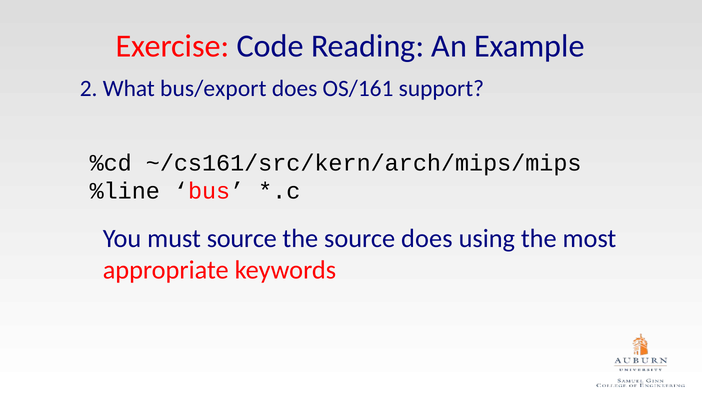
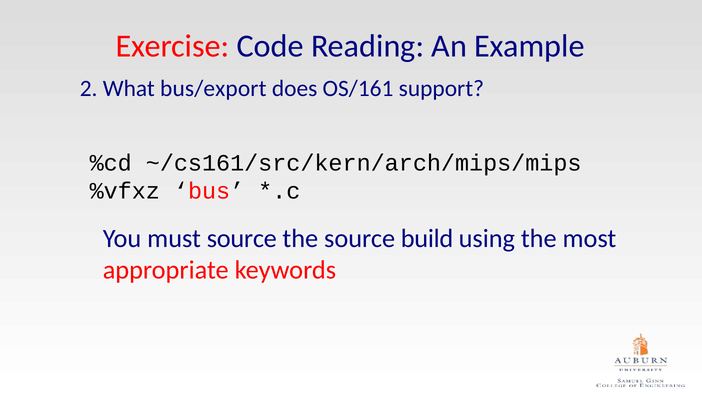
%line: %line -> %vfxz
source does: does -> build
